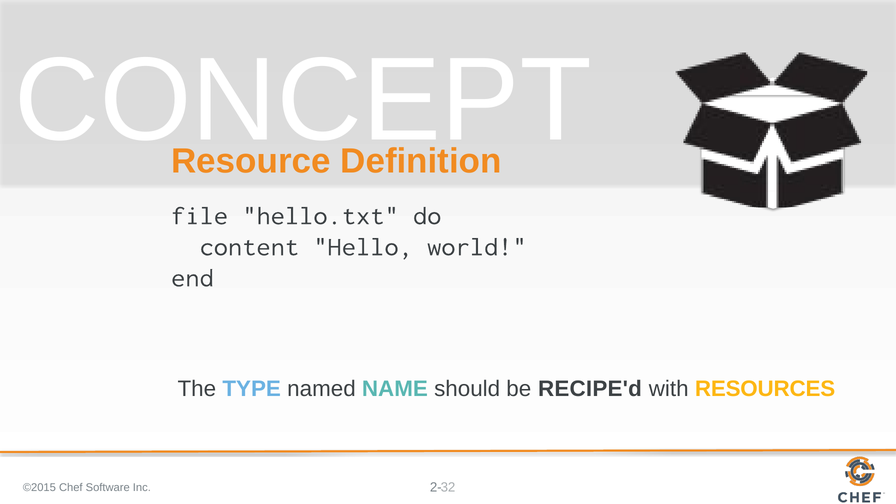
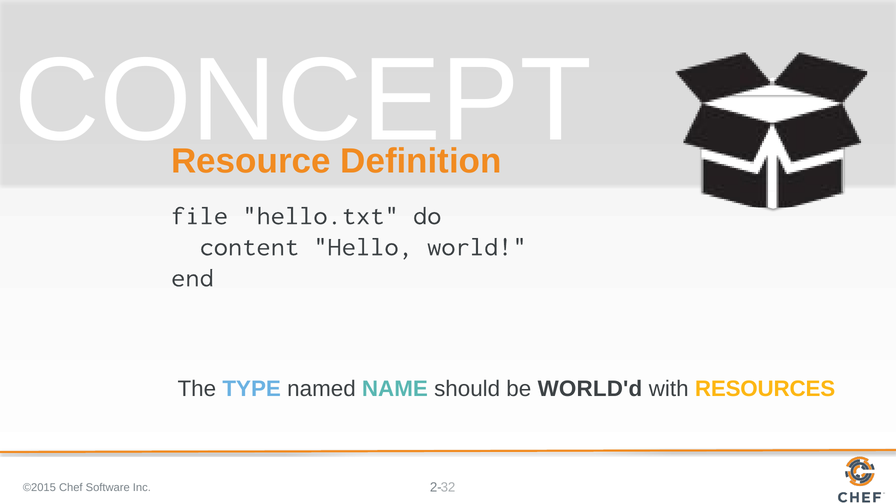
RECIPE'd: RECIPE'd -> WORLD'd
